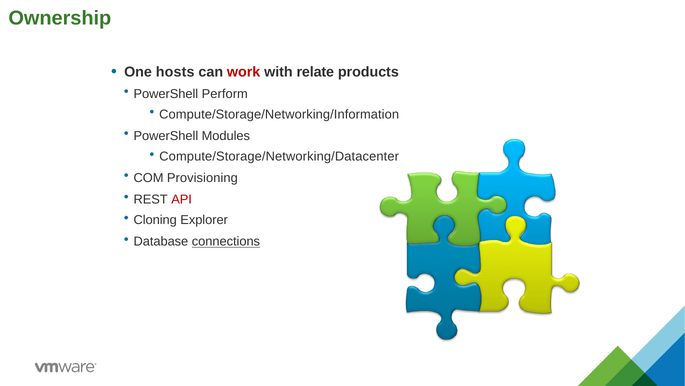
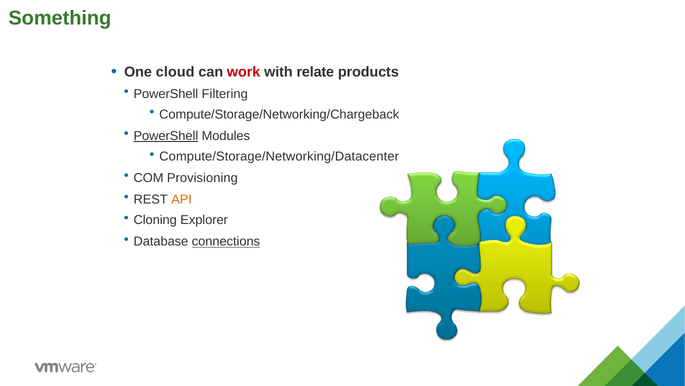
Ownership: Ownership -> Something
hosts: hosts -> cloud
Perform: Perform -> Filtering
Compute/Storage/Networking/Information: Compute/Storage/Networking/Information -> Compute/Storage/Networking/Chargeback
PowerShell at (166, 136) underline: none -> present
API colour: red -> orange
